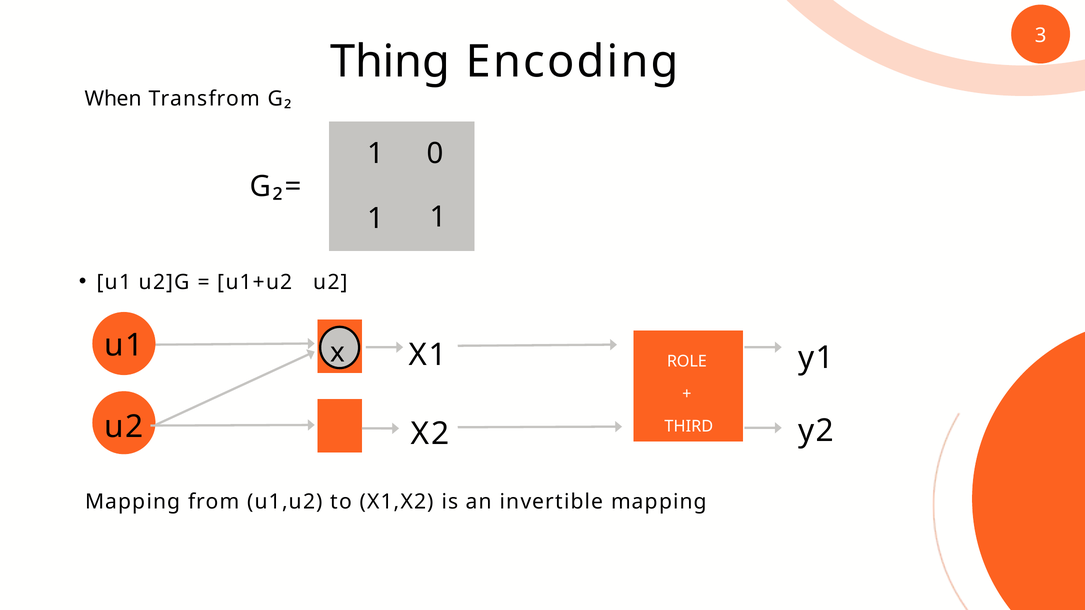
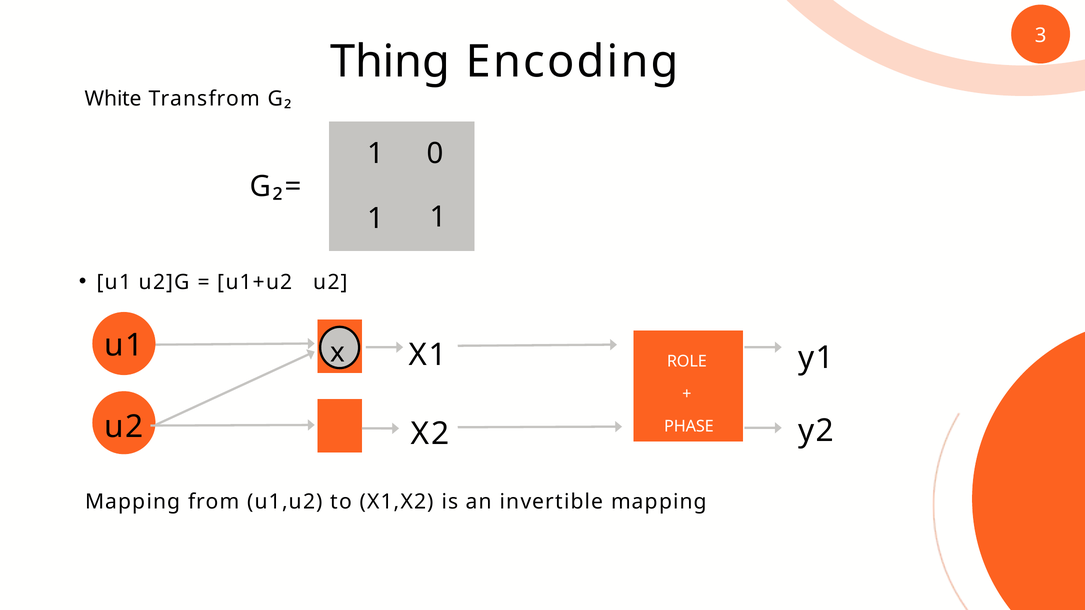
When: When -> White
THIRD: THIRD -> PHASE
